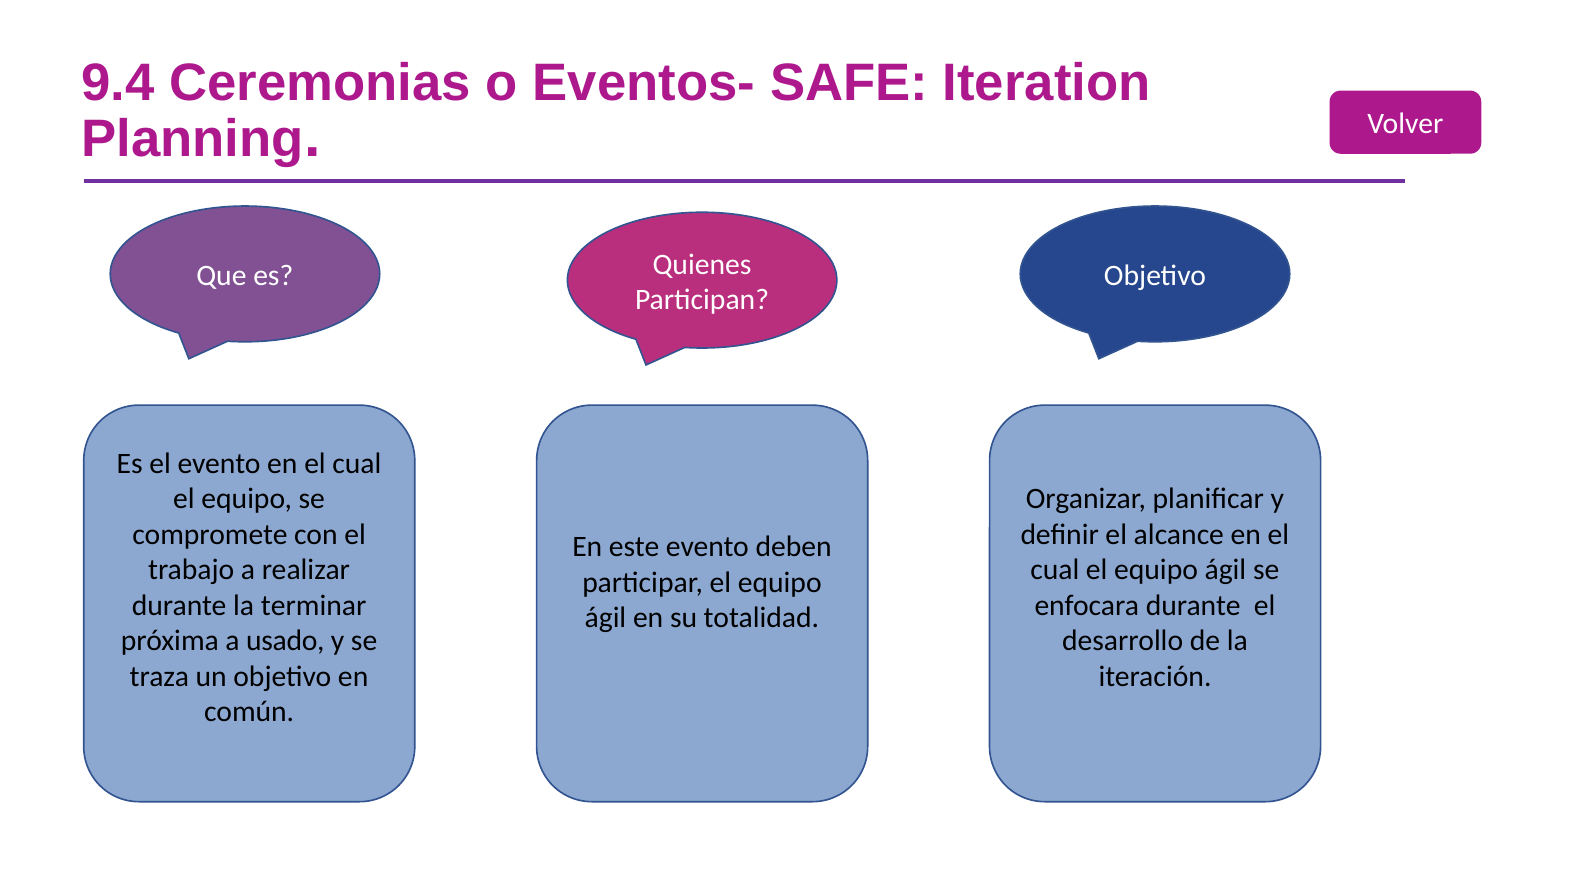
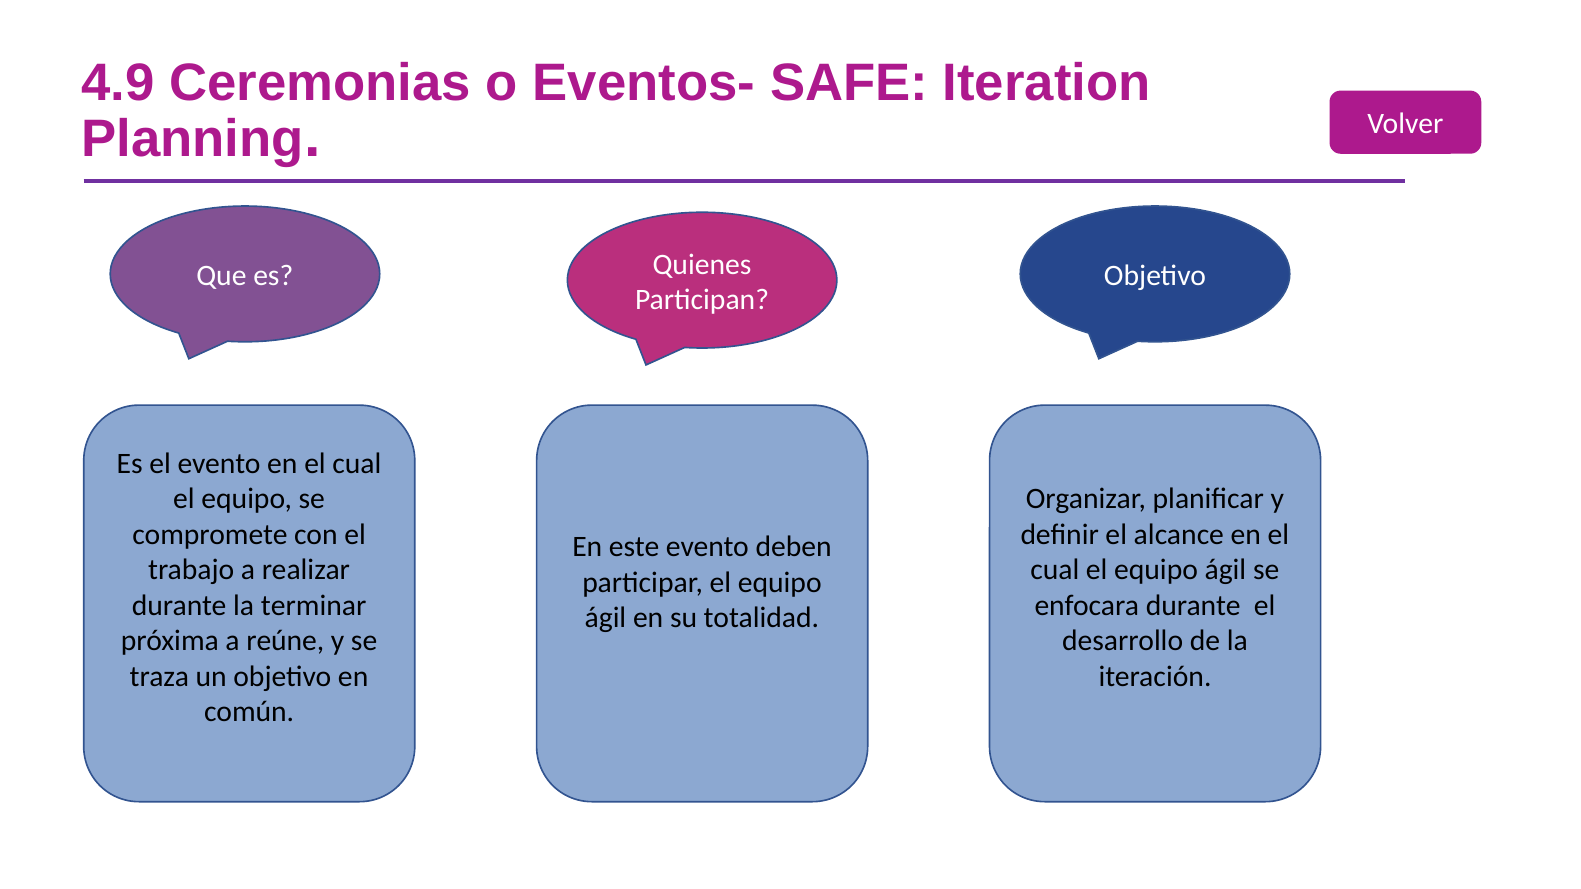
9.4: 9.4 -> 4.9
usado: usado -> reúne
